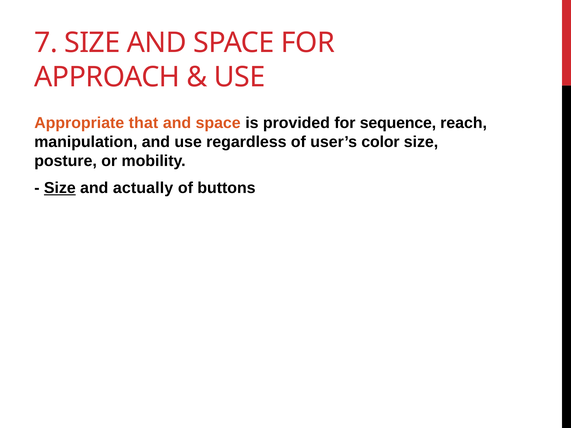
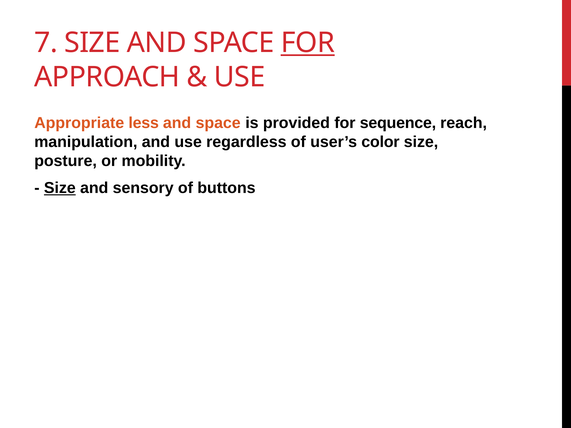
FOR at (308, 43) underline: none -> present
that: that -> less
actually: actually -> sensory
